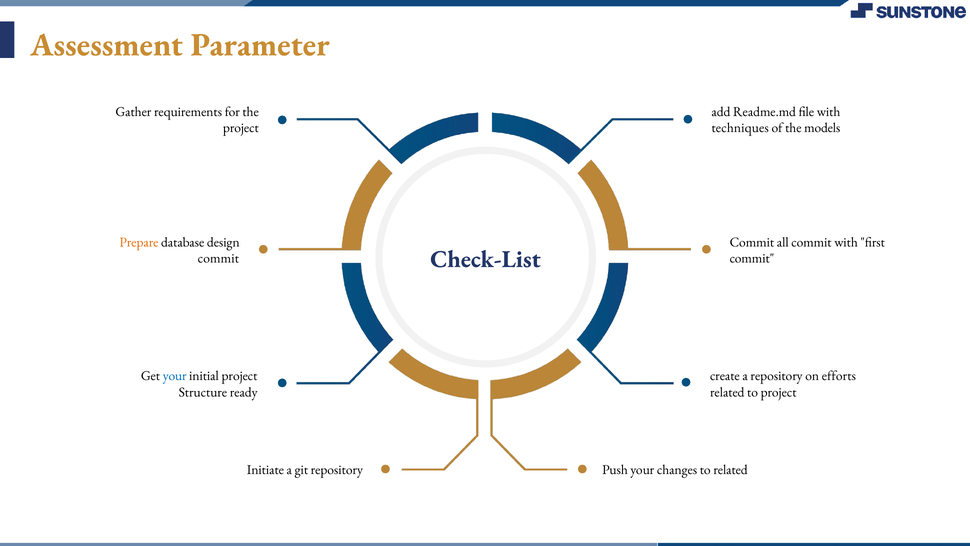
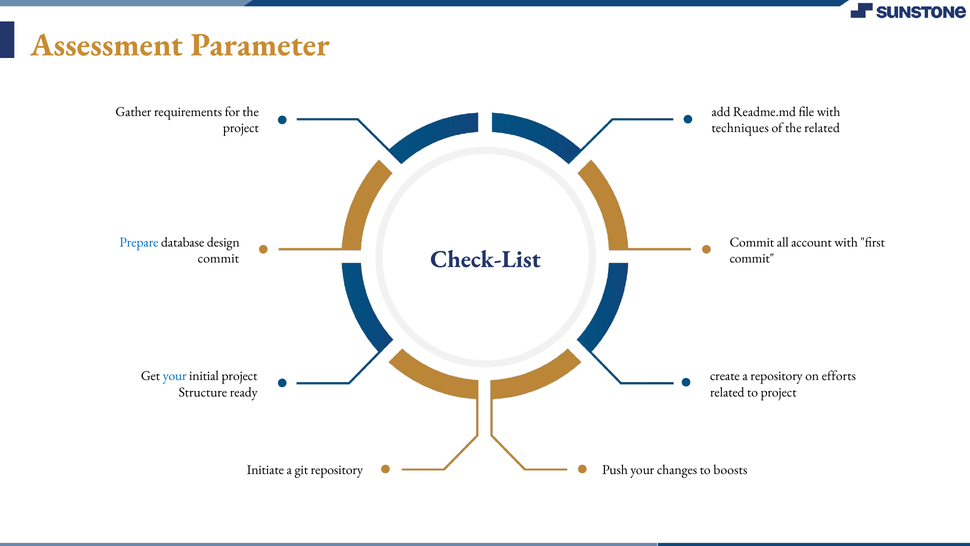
the models: models -> related
Prepare colour: orange -> blue
all commit: commit -> account
to related: related -> boosts
